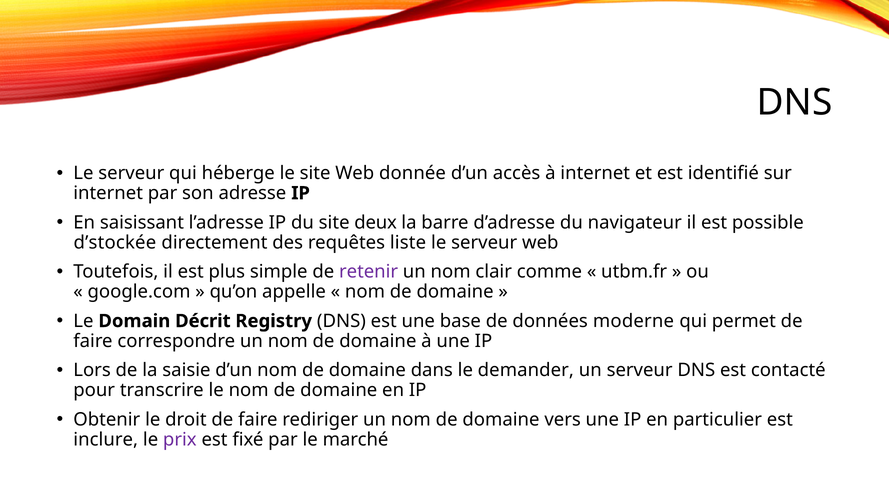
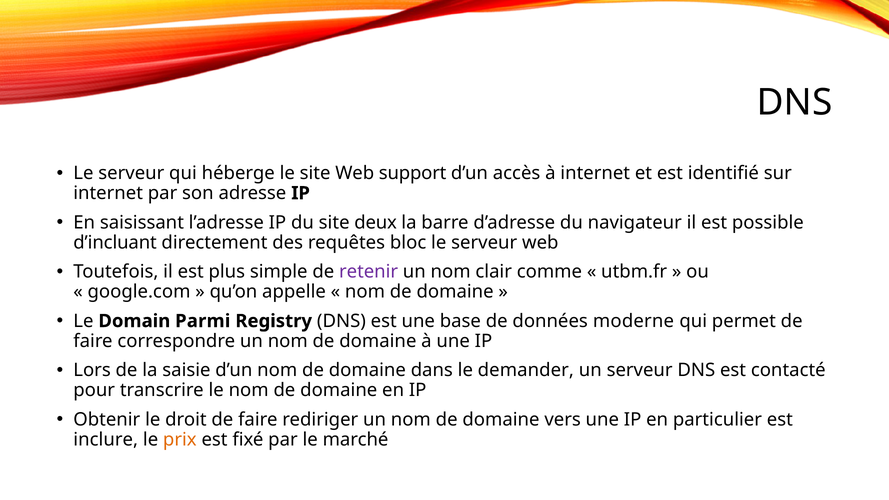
donnée: donnée -> support
d’stockée: d’stockée -> d’incluant
liste: liste -> bloc
Décrit: Décrit -> Parmi
prix colour: purple -> orange
